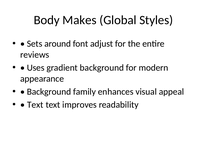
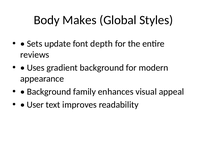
around: around -> update
adjust: adjust -> depth
Text at (35, 104): Text -> User
